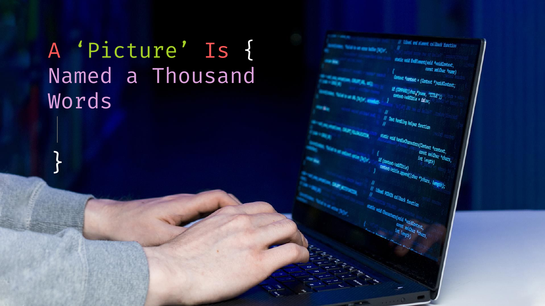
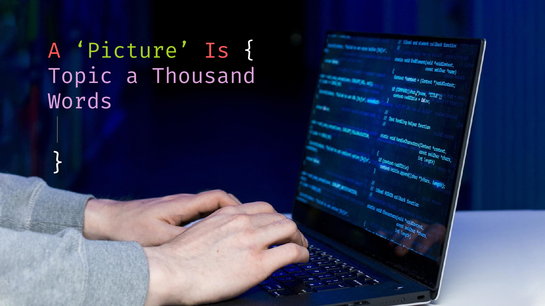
Named: Named -> Topic
